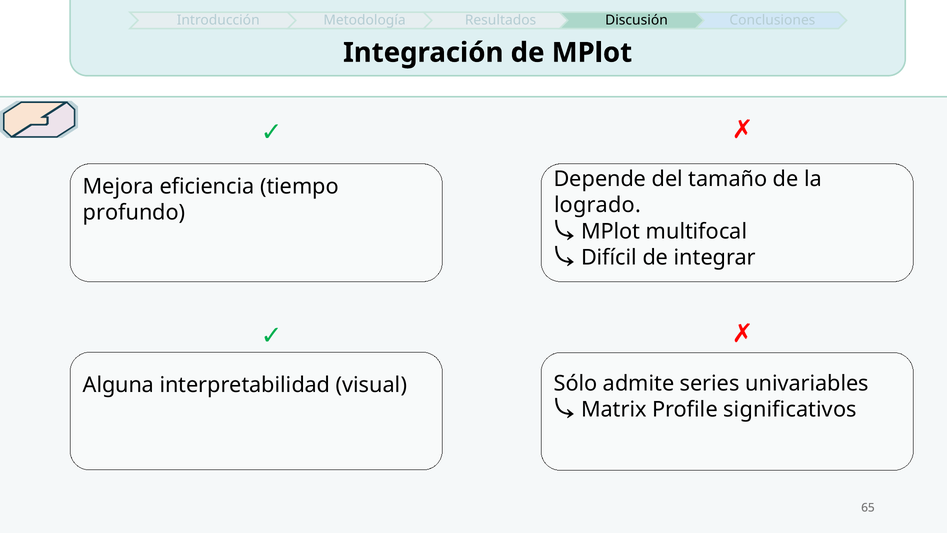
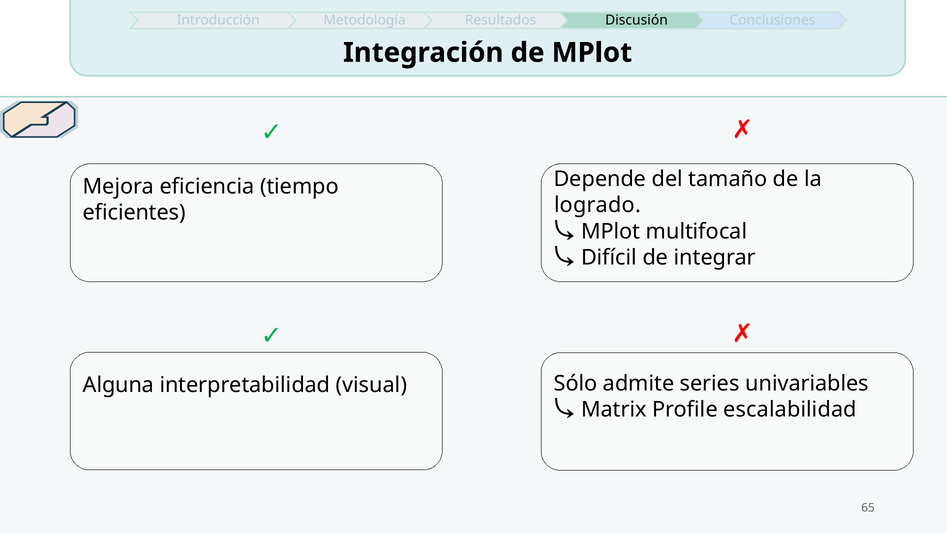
profundo: profundo -> eficientes
significativos: significativos -> escalabilidad
